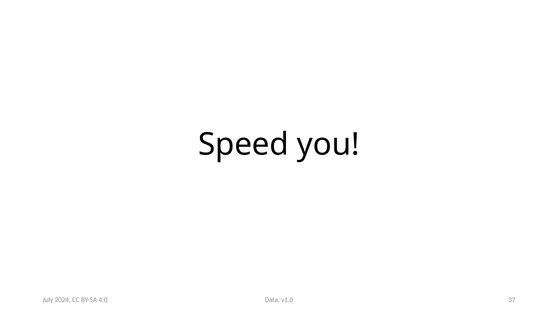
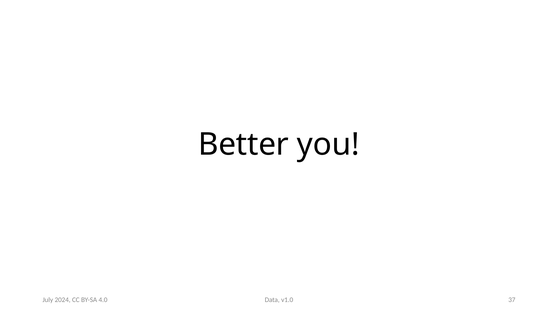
Speed: Speed -> Better
